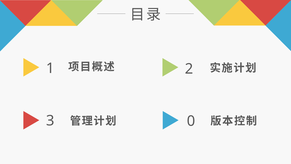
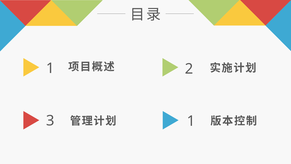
3 0: 0 -> 1
